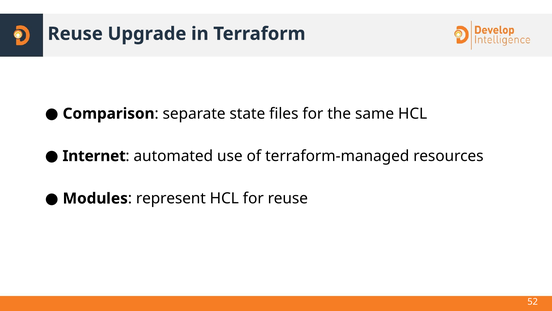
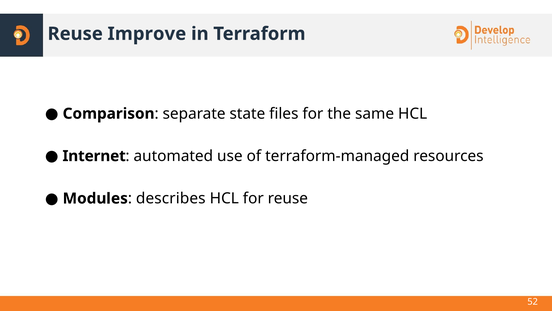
Upgrade: Upgrade -> Improve
represent: represent -> describes
